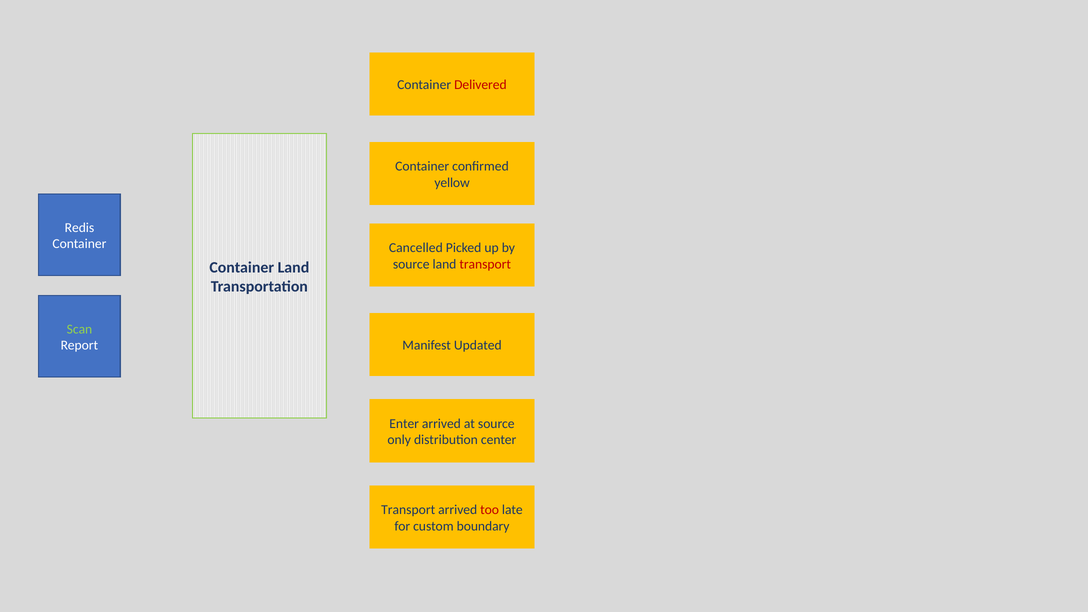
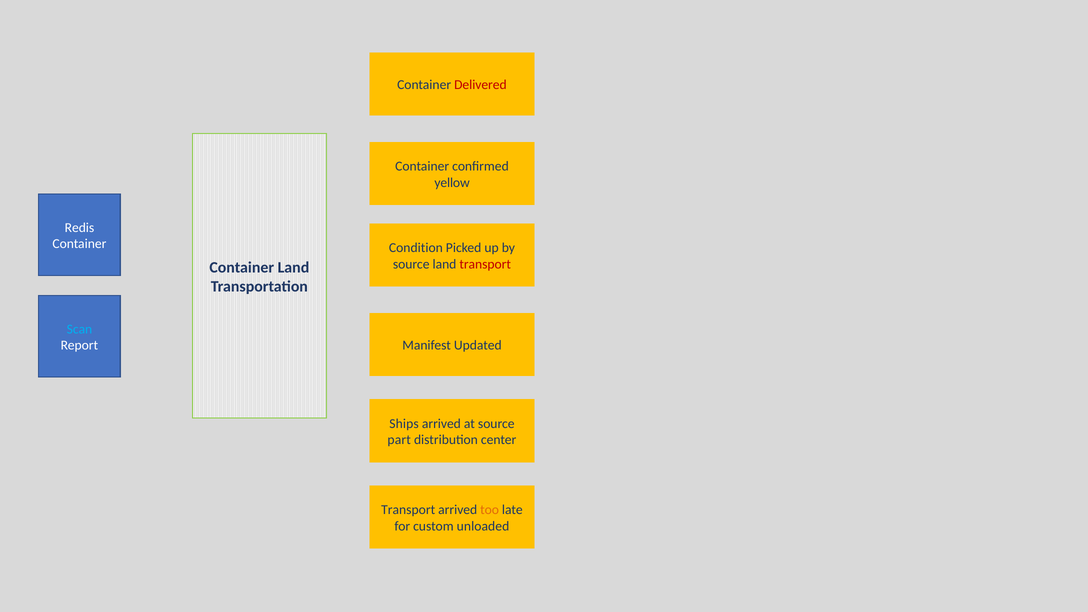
Cancelled: Cancelled -> Condition
Scan colour: light green -> light blue
Enter: Enter -> Ships
only: only -> part
too colour: red -> orange
boundary: boundary -> unloaded
